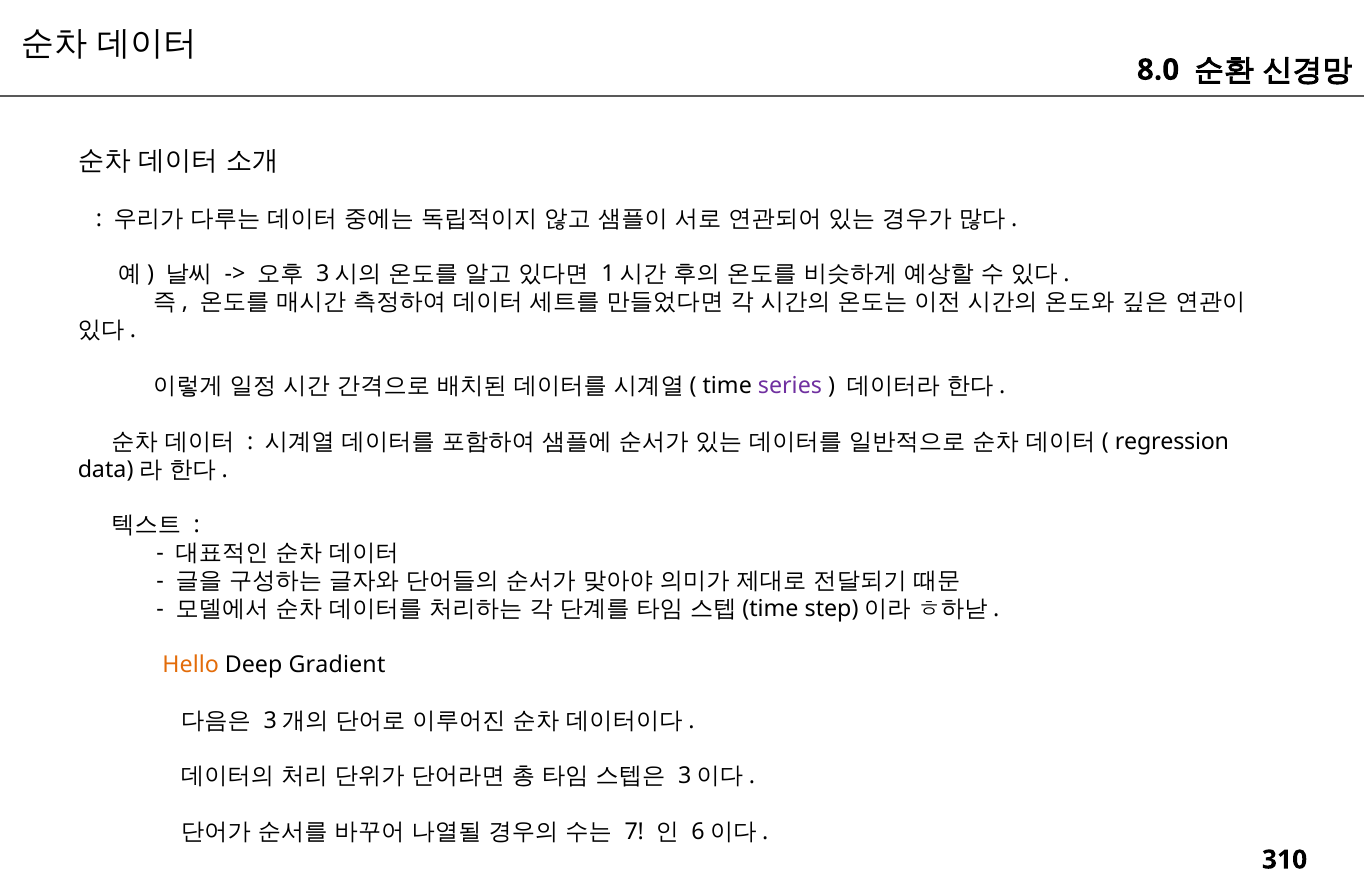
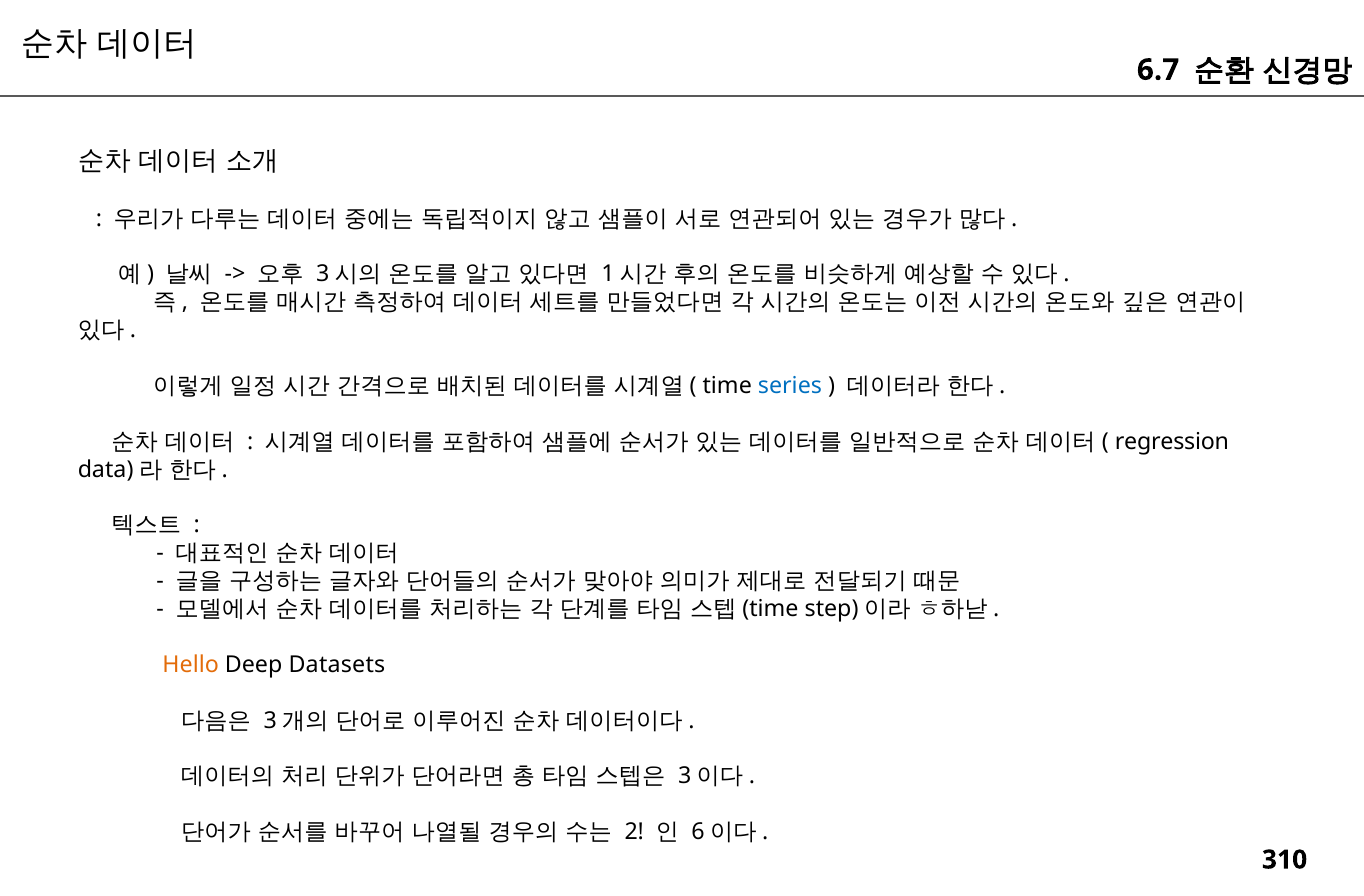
8.0: 8.0 -> 6.7
series colour: purple -> blue
Gradient: Gradient -> Datasets
7: 7 -> 2
